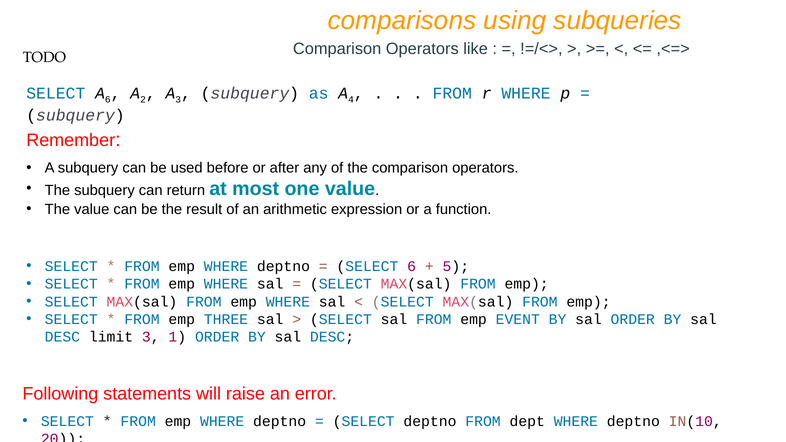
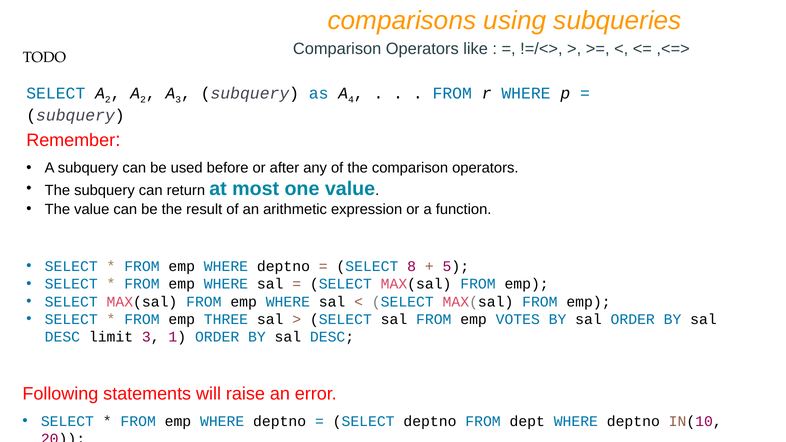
SELECT A 6: 6 -> 2
SELECT 6: 6 -> 8
EVENT: EVENT -> VOTES
